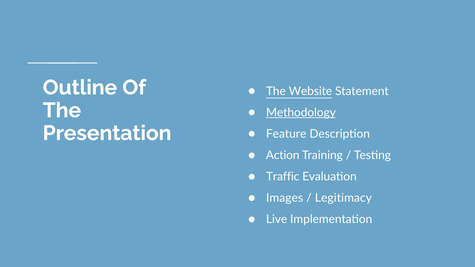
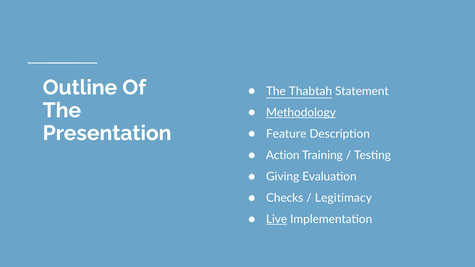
Website: Website -> Thabtah
Traffic: Traffic -> Giving
Images: Images -> Checks
Live underline: none -> present
